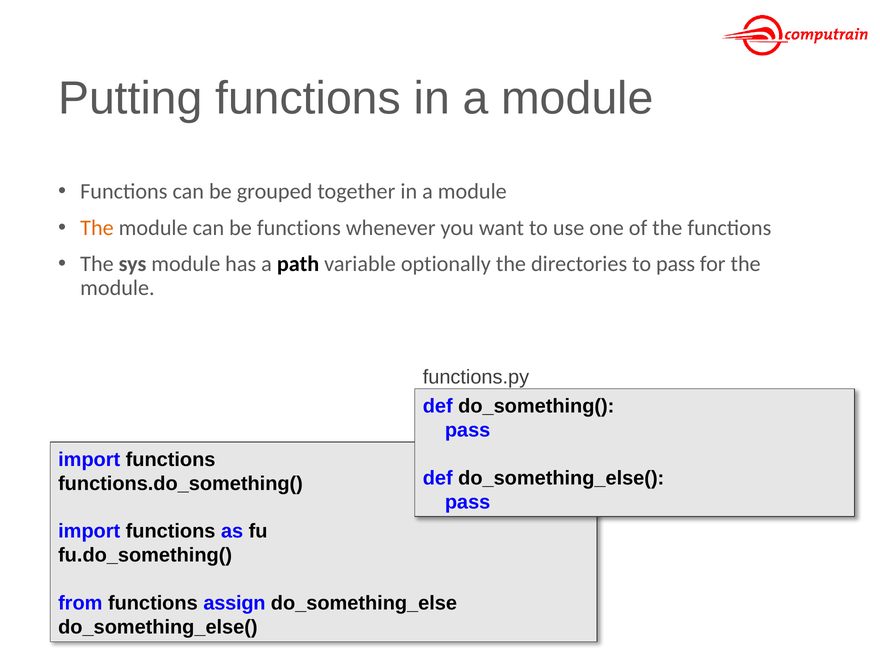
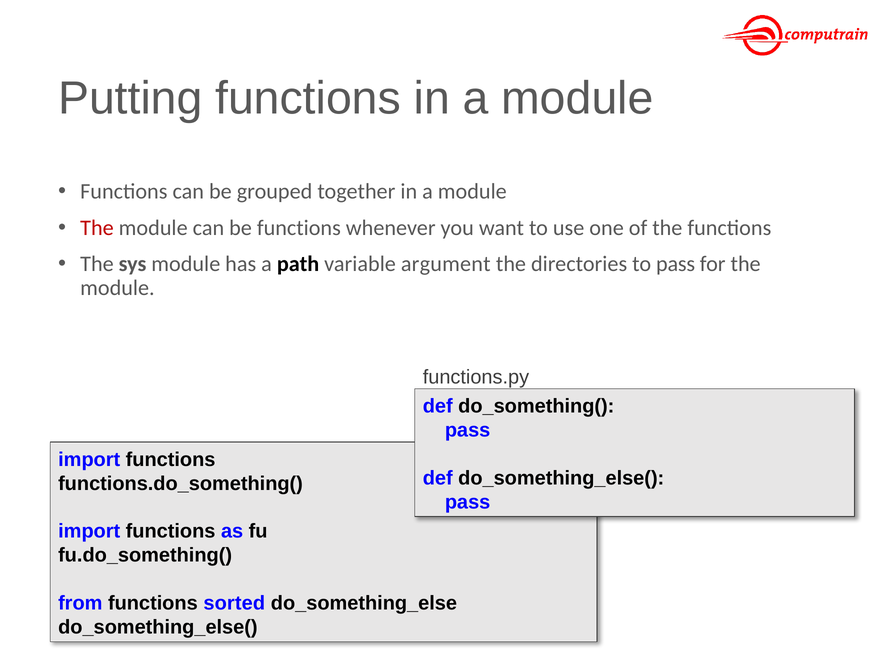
The at (97, 228) colour: orange -> red
optionally: optionally -> argument
assign: assign -> sorted
